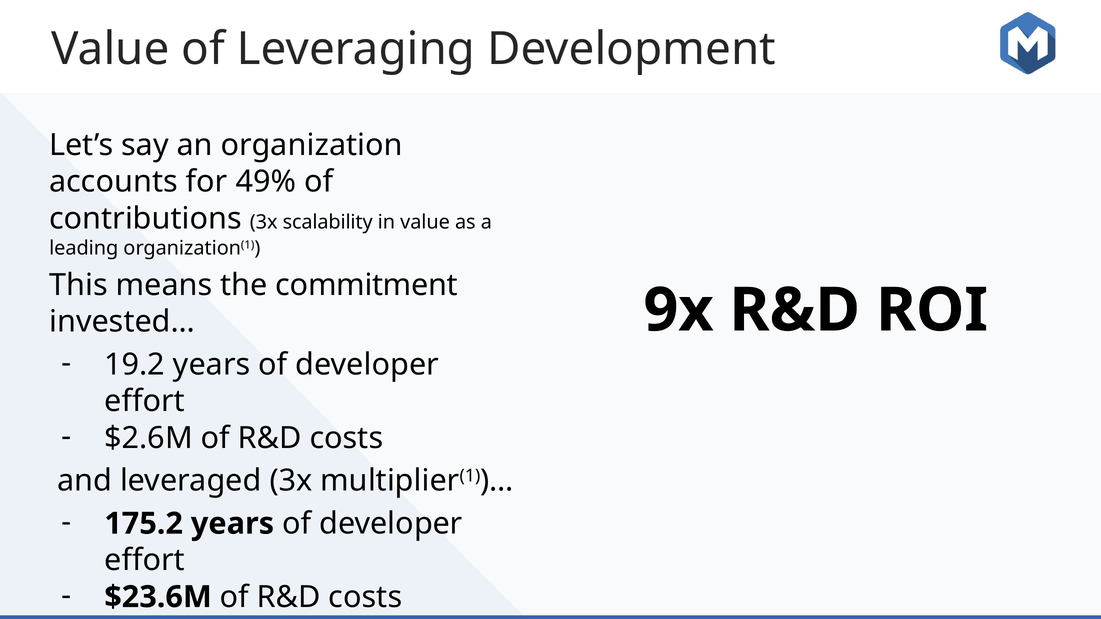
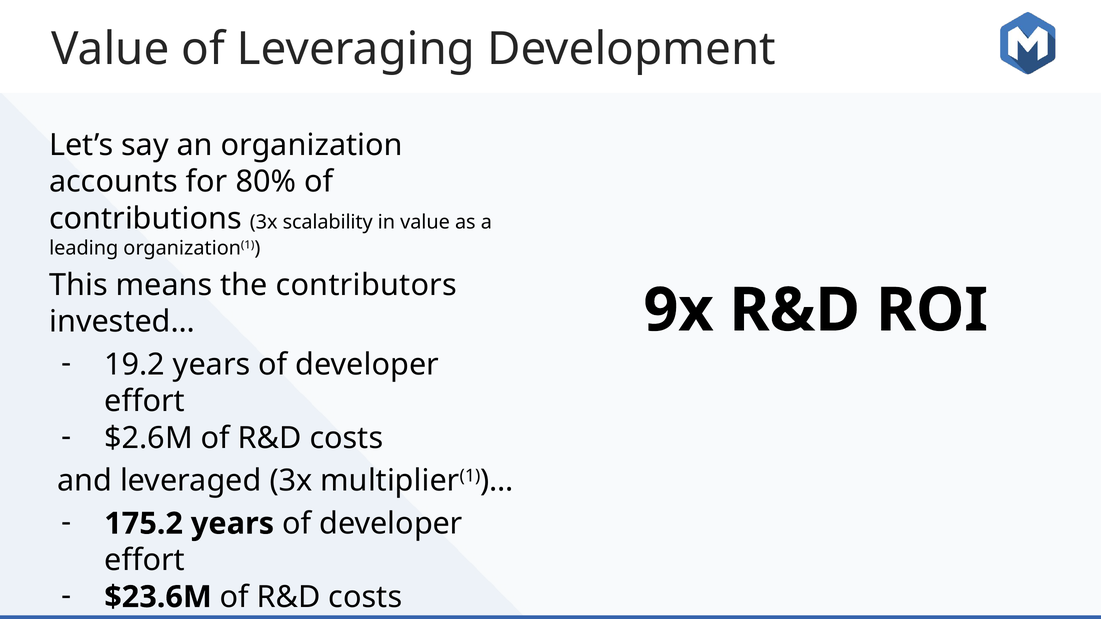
49%: 49% -> 80%
commitment: commitment -> contributors
